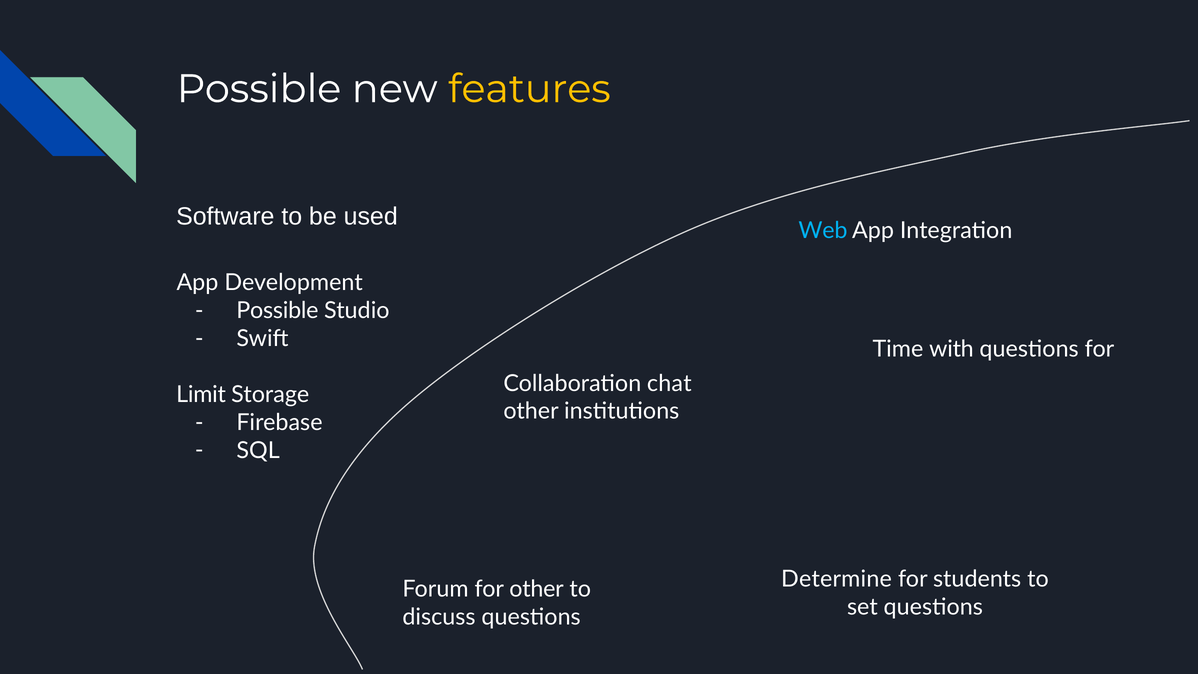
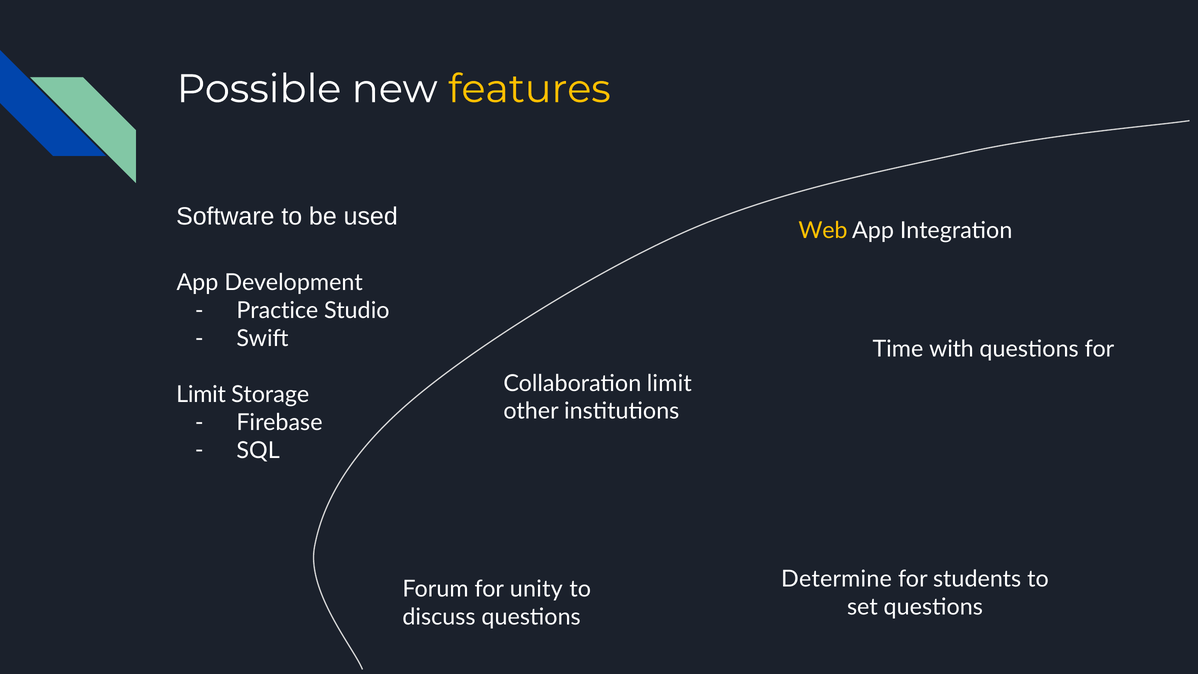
Web colour: light blue -> yellow
Possible at (277, 311): Possible -> Practice
Collaboration chat: chat -> limit
for other: other -> unity
